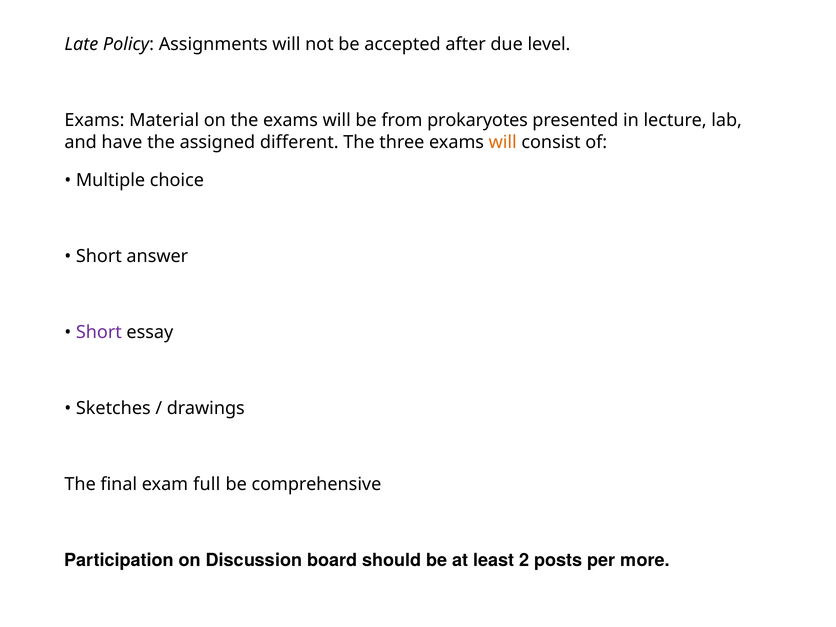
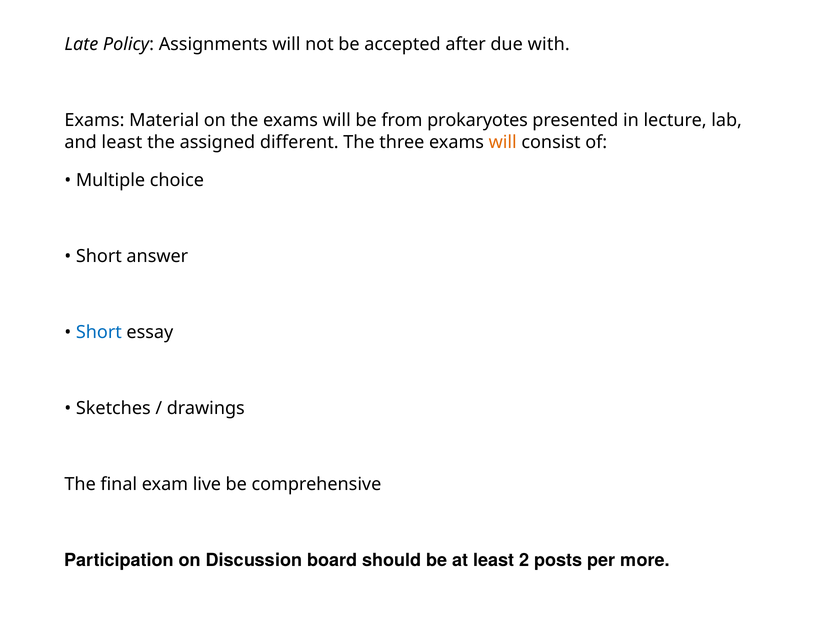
level: level -> with
and have: have -> least
Short at (99, 332) colour: purple -> blue
full: full -> live
